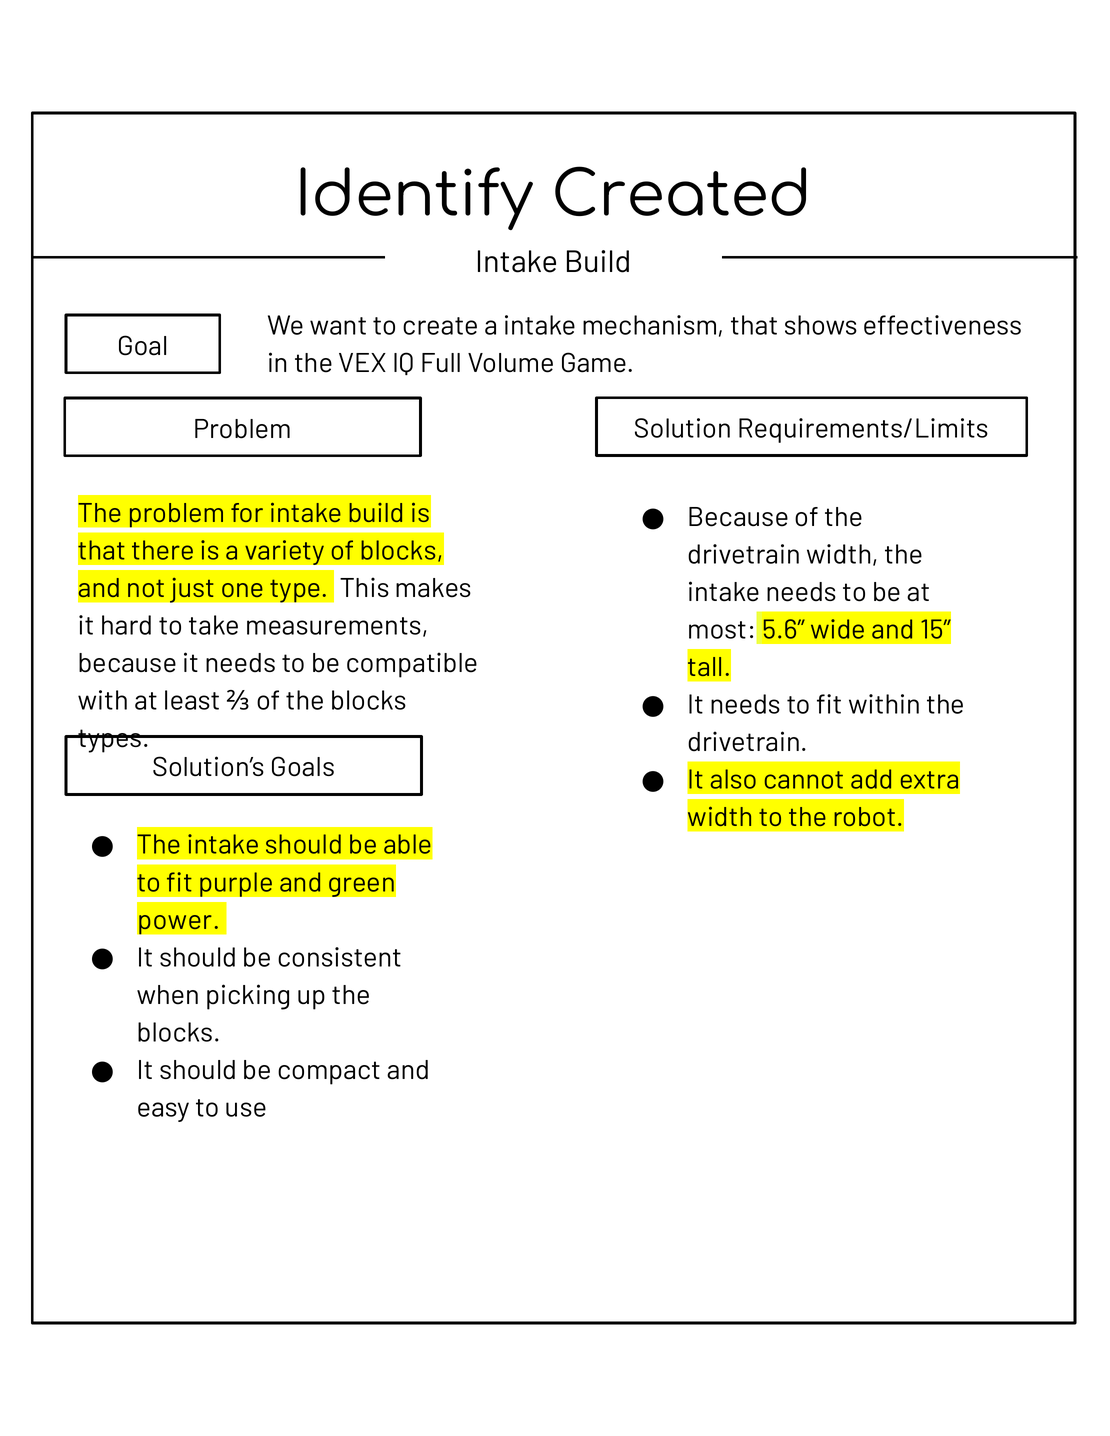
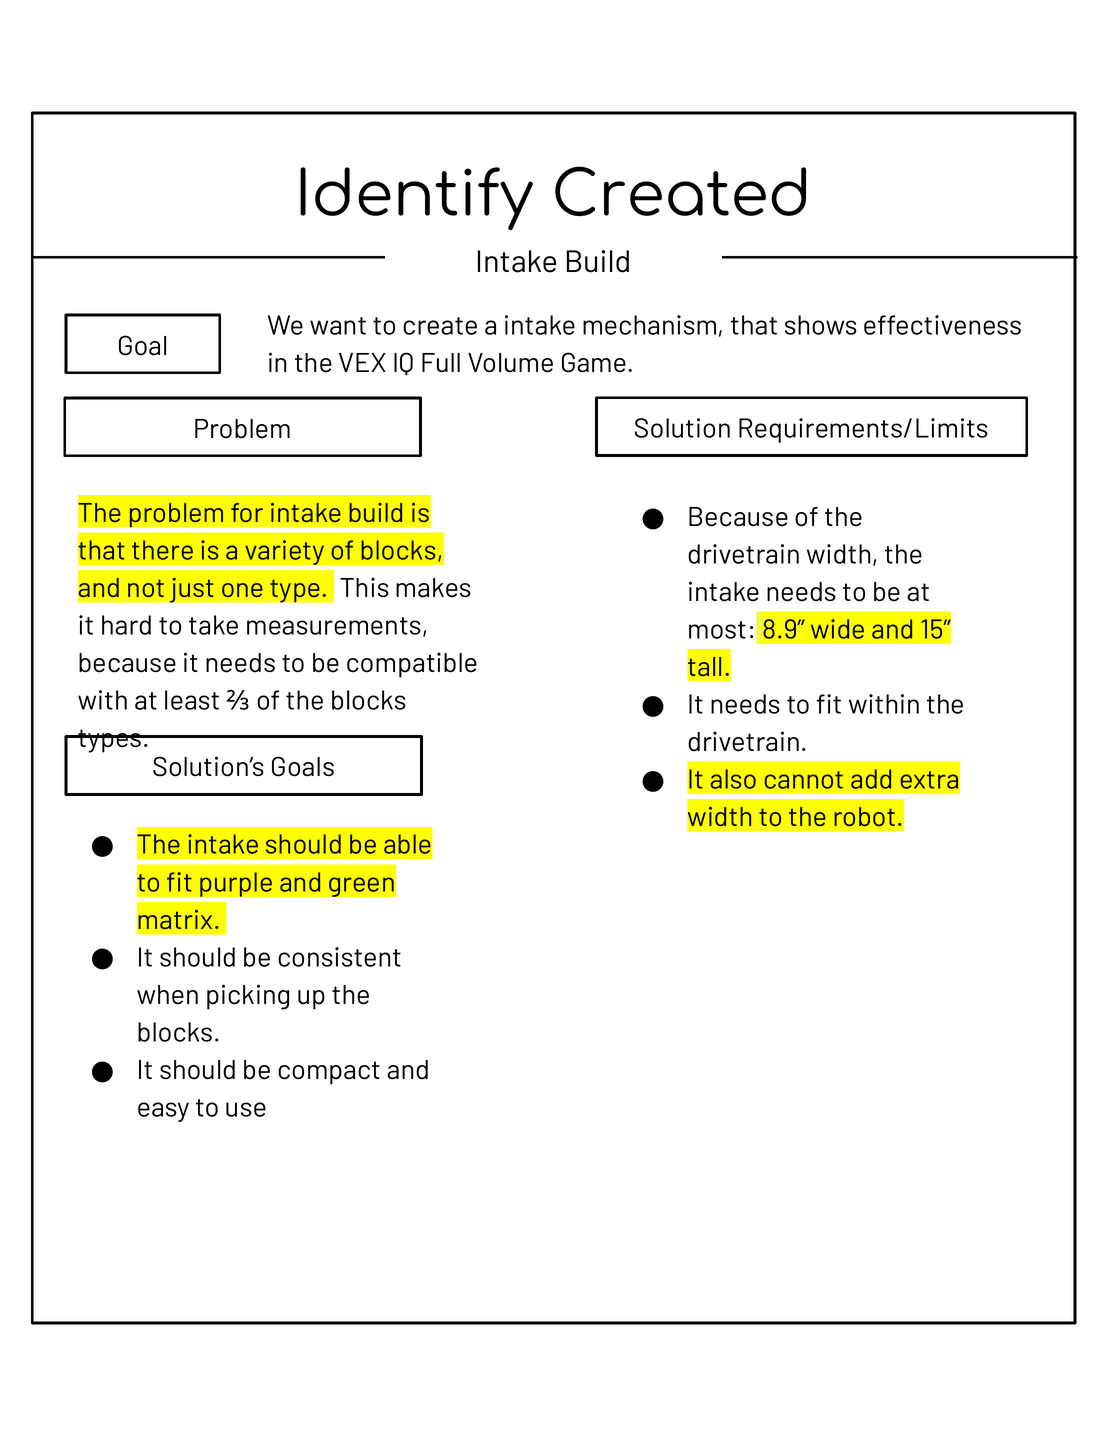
5.6: 5.6 -> 8.9
power: power -> matrix
